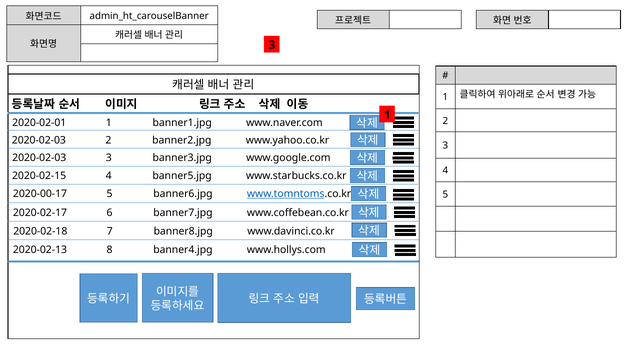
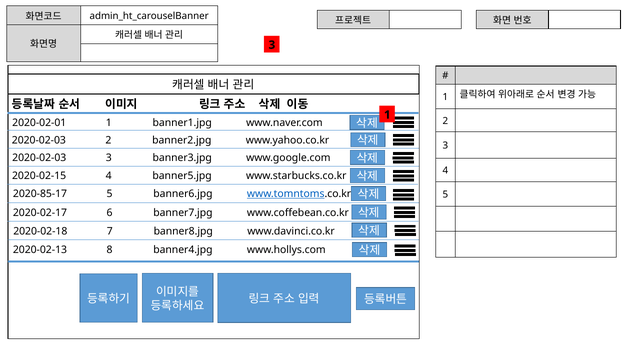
2020-00-17: 2020-00-17 -> 2020-85-17
